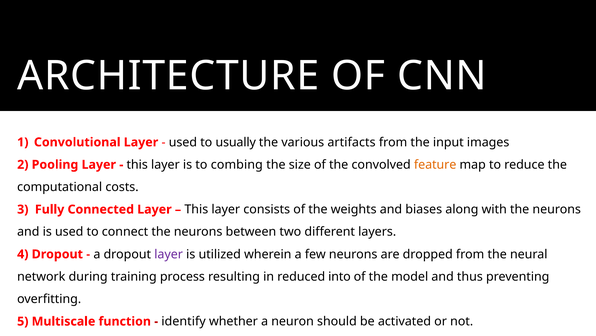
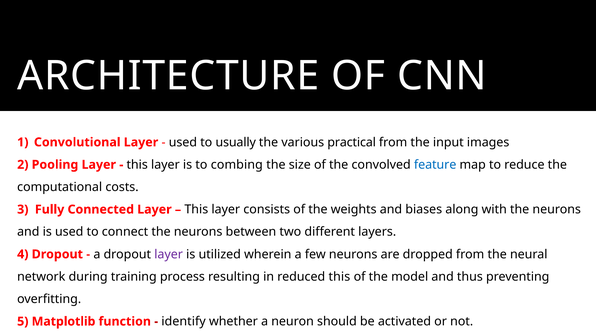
artifacts: artifacts -> practical
feature colour: orange -> blue
reduced into: into -> this
Multiscale: Multiscale -> Matplotlib
